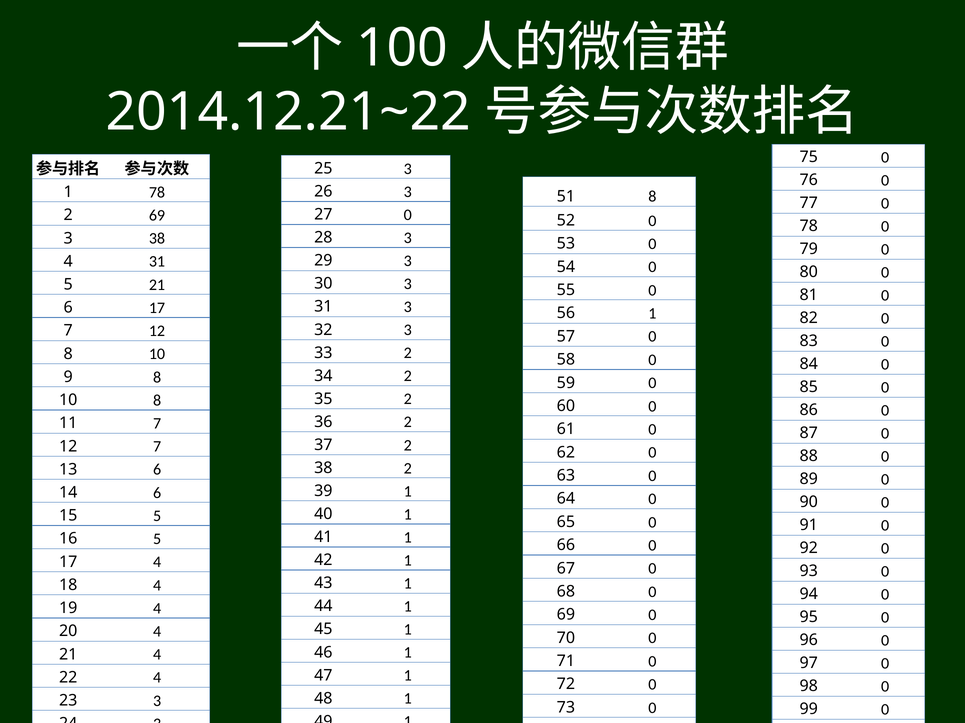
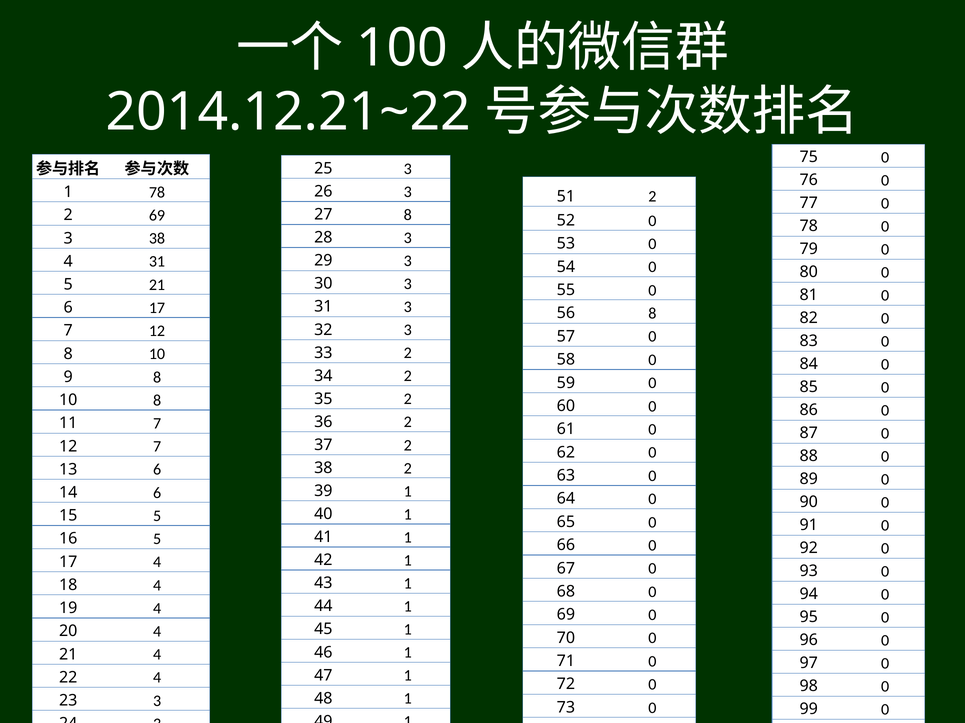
8 at (652, 197): 8 -> 2
0 at (408, 215): 0 -> 8
1 at (652, 314): 1 -> 8
